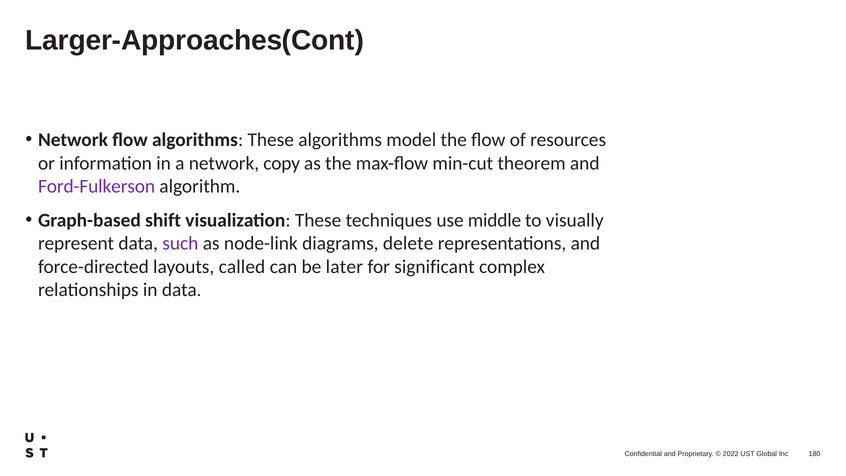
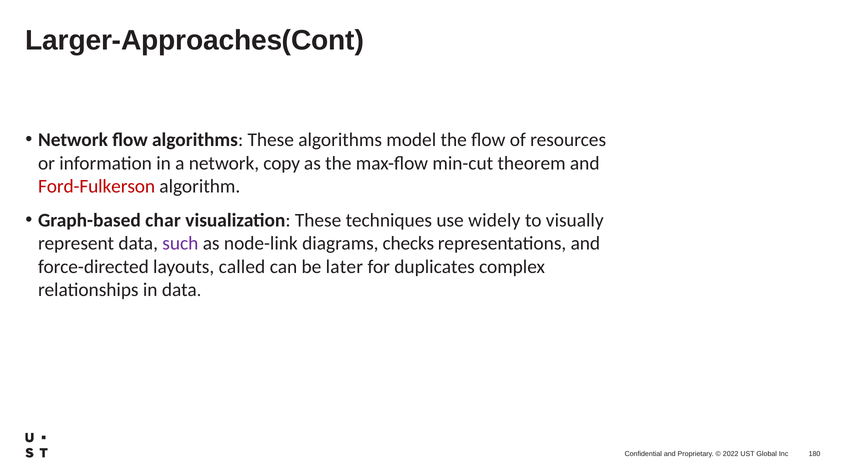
Ford-Fulkerson colour: purple -> red
shift: shift -> char
middle: middle -> widely
delete: delete -> checks
significant: significant -> duplicates
